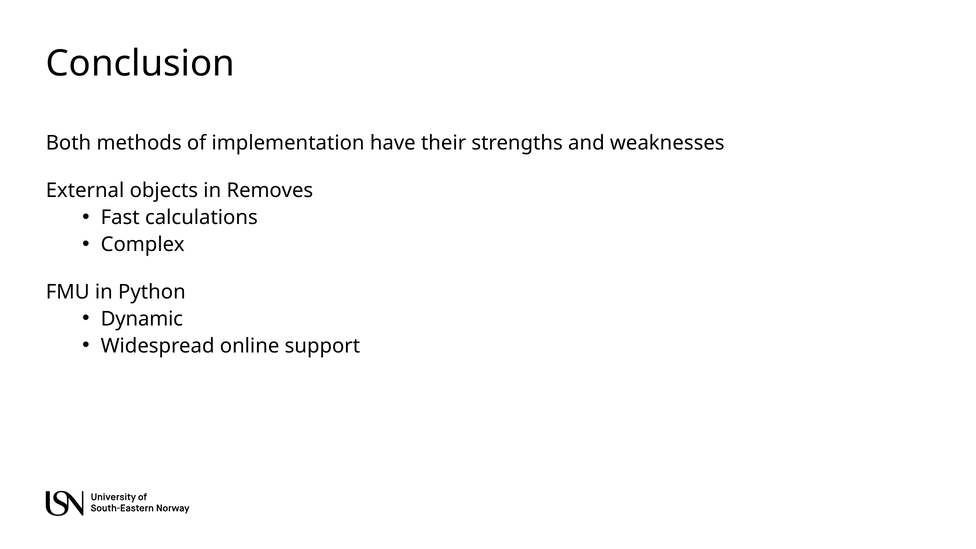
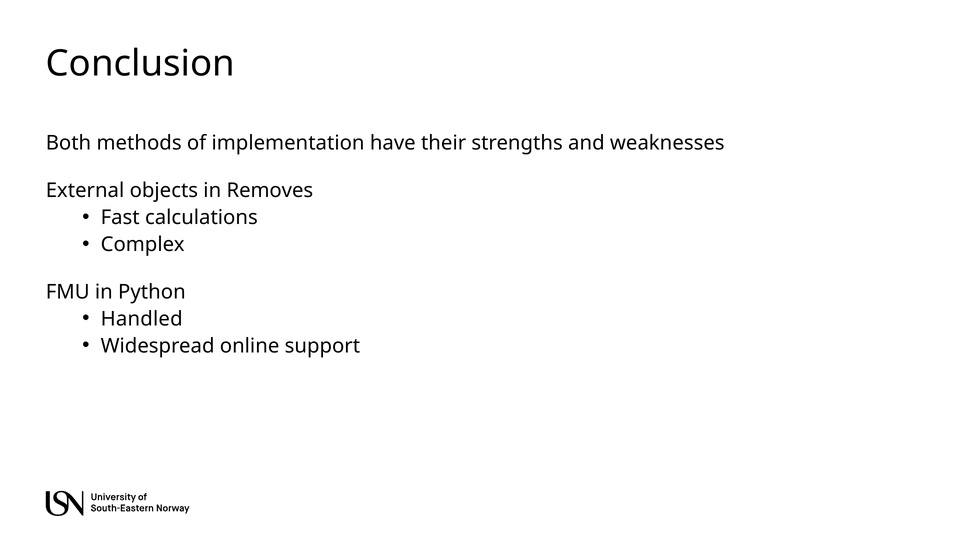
Dynamic: Dynamic -> Handled
